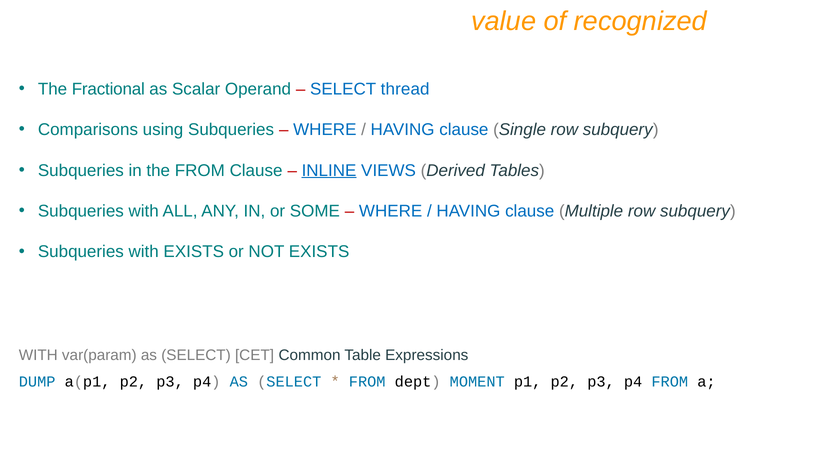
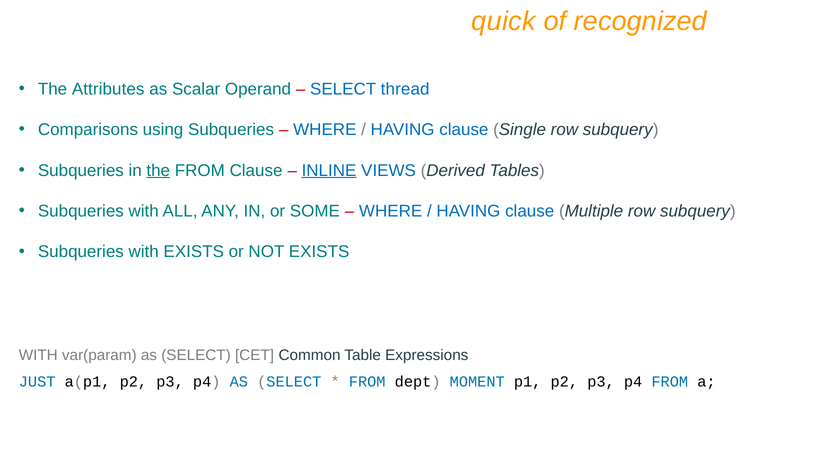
value: value -> quick
Fractional: Fractional -> Attributes
the at (158, 171) underline: none -> present
DUMP: DUMP -> JUST
